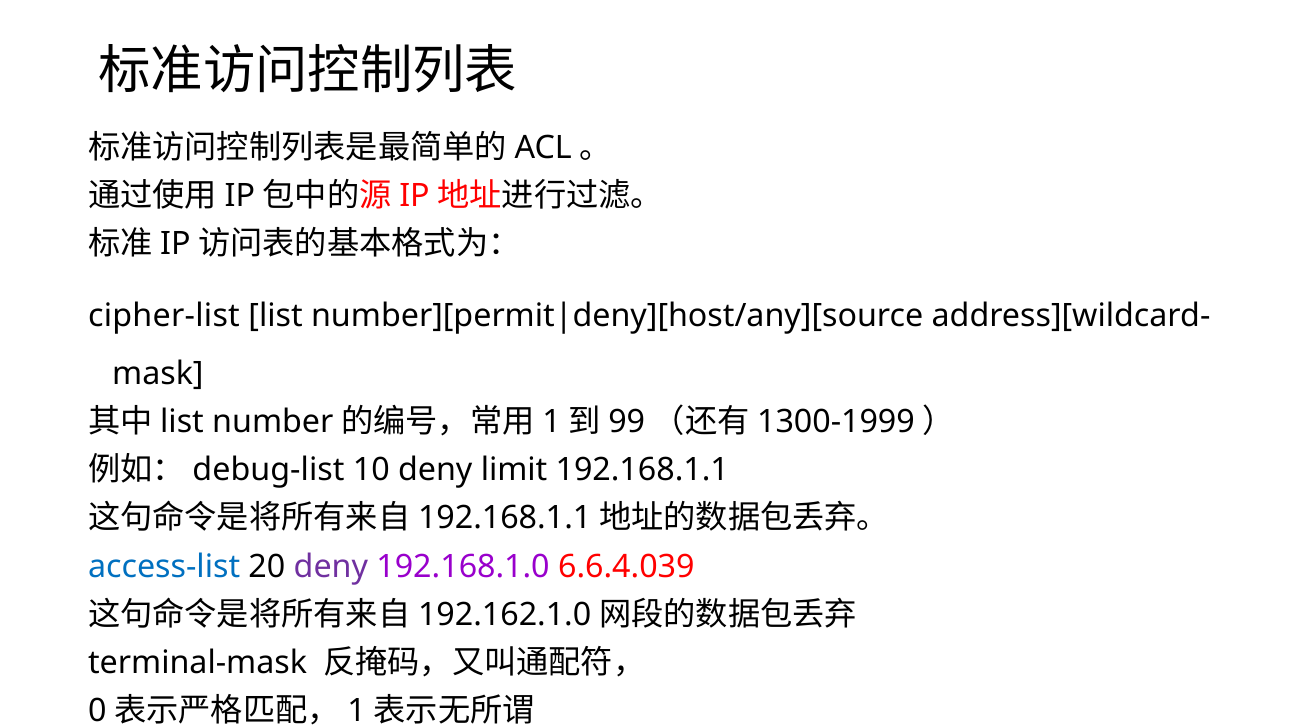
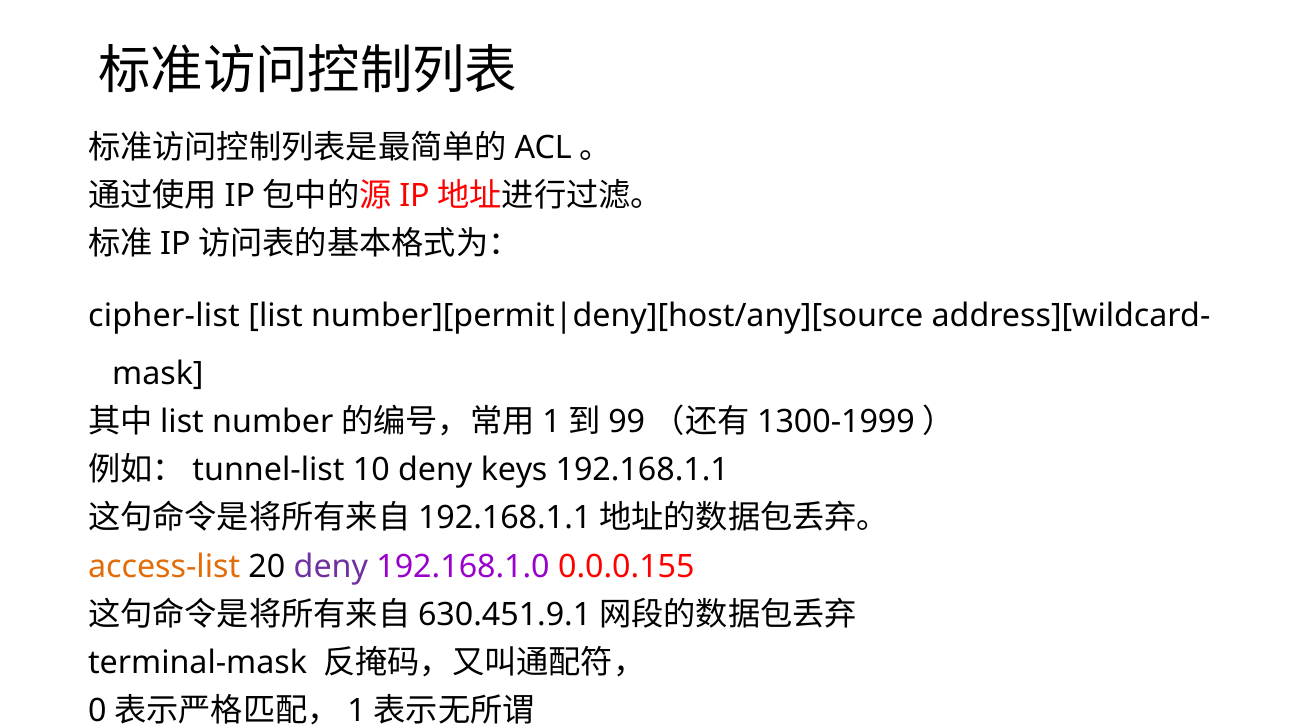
debug-list: debug-list -> tunnel-list
limit: limit -> keys
access-list colour: blue -> orange
6.6.4.039: 6.6.4.039 -> 0.0.0.155
192.162.1.0: 192.162.1.0 -> 630.451.9.1
